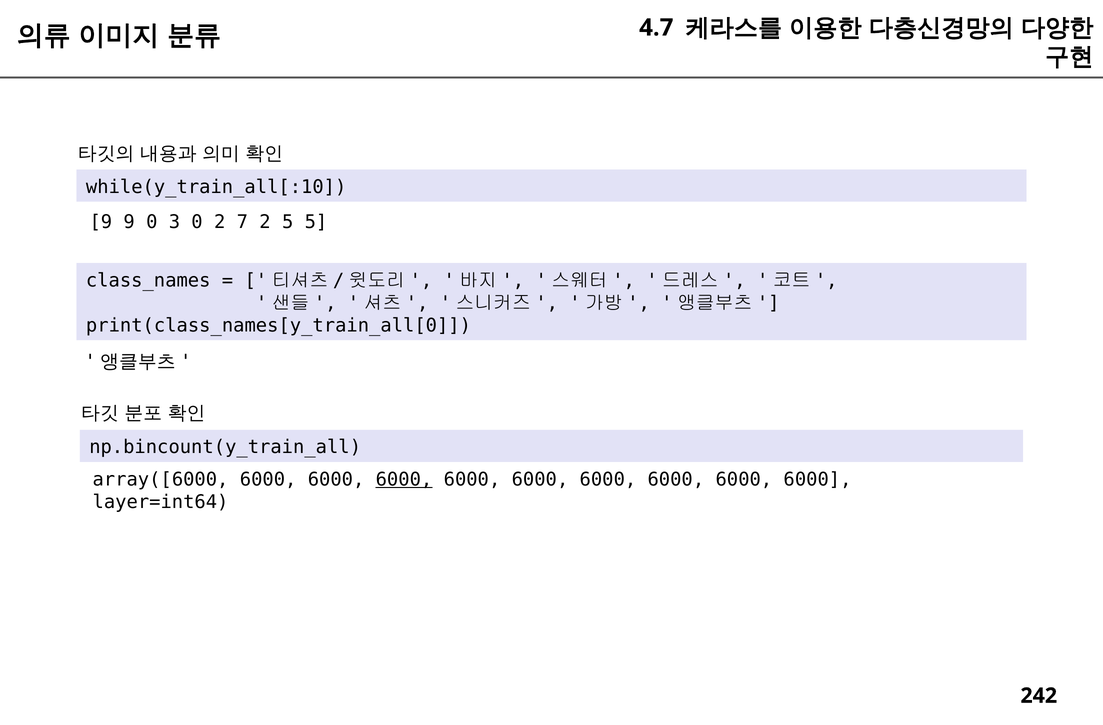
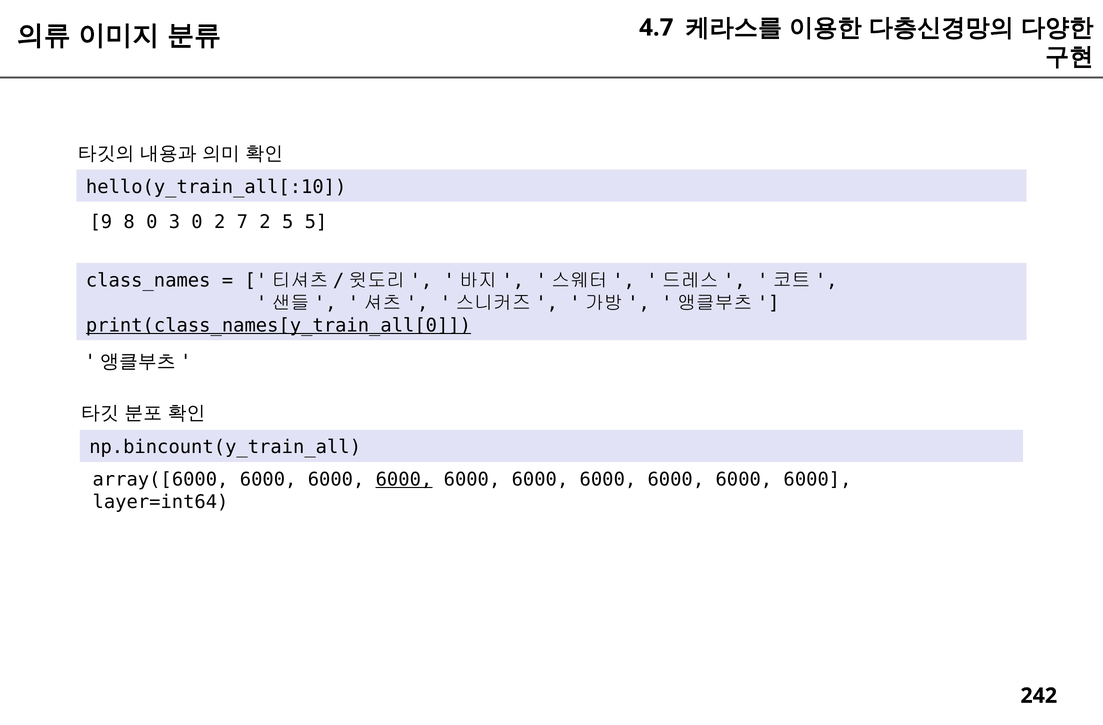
while(y_train_all[:10: while(y_train_all[:10 -> hello(y_train_all[:10
9 9: 9 -> 8
print(class_names[y_train_all[0 underline: none -> present
